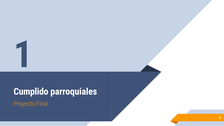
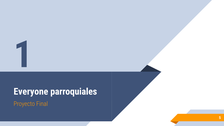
Cumplido: Cumplido -> Everyone
